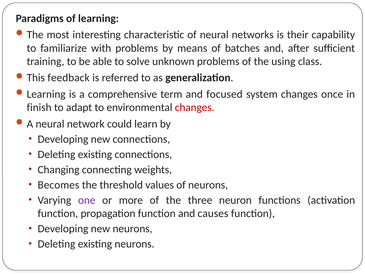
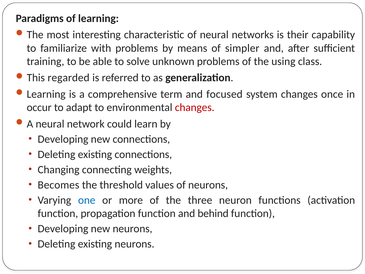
batches: batches -> simpler
feedback: feedback -> regarded
finish: finish -> occur
one colour: purple -> blue
causes: causes -> behind
